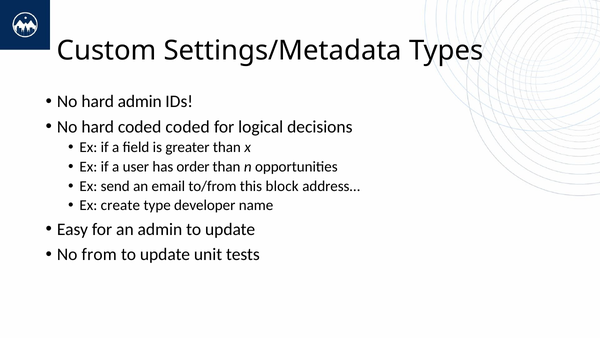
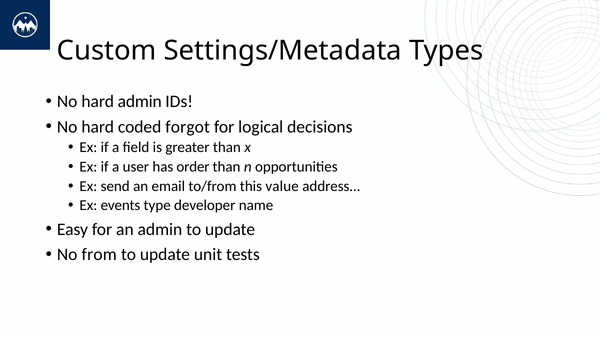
coded coded: coded -> forgot
block: block -> value
create: create -> events
